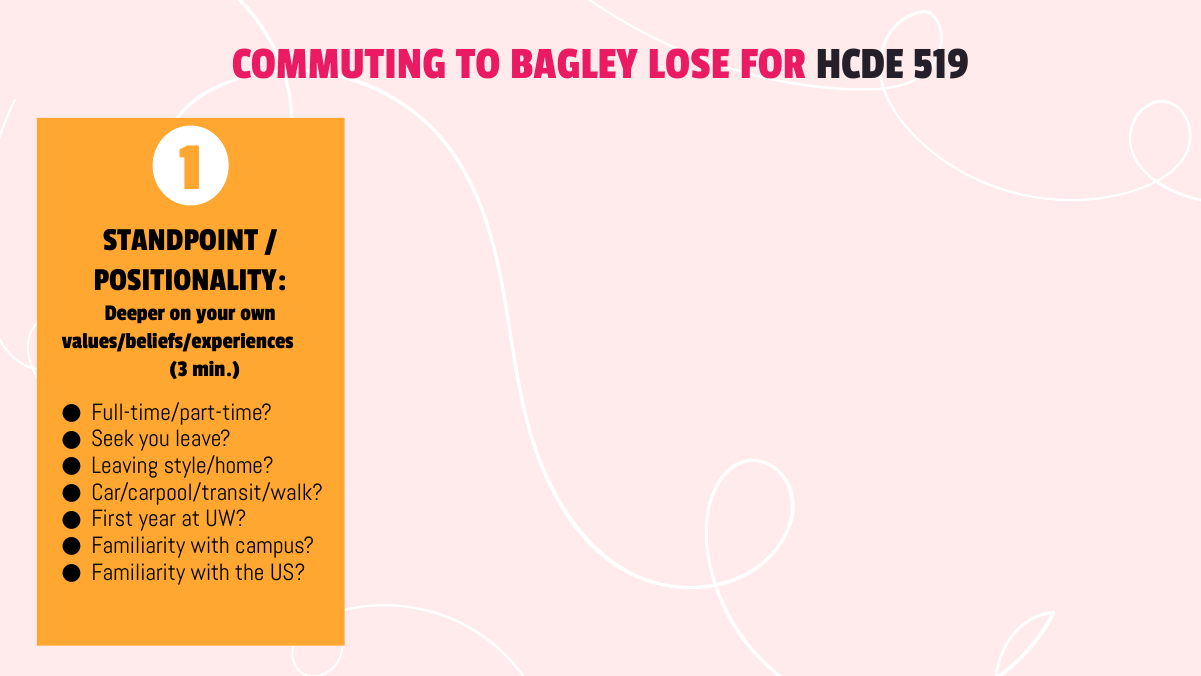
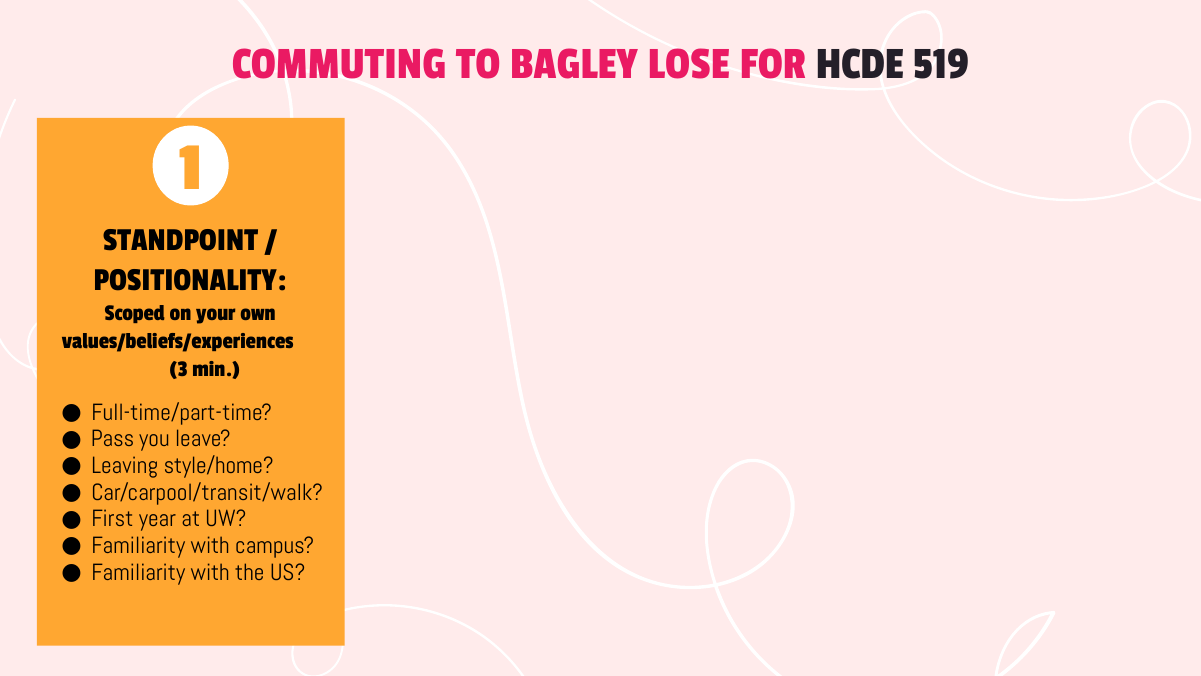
Deeper: Deeper -> Scoped
Seek: Seek -> Pass
